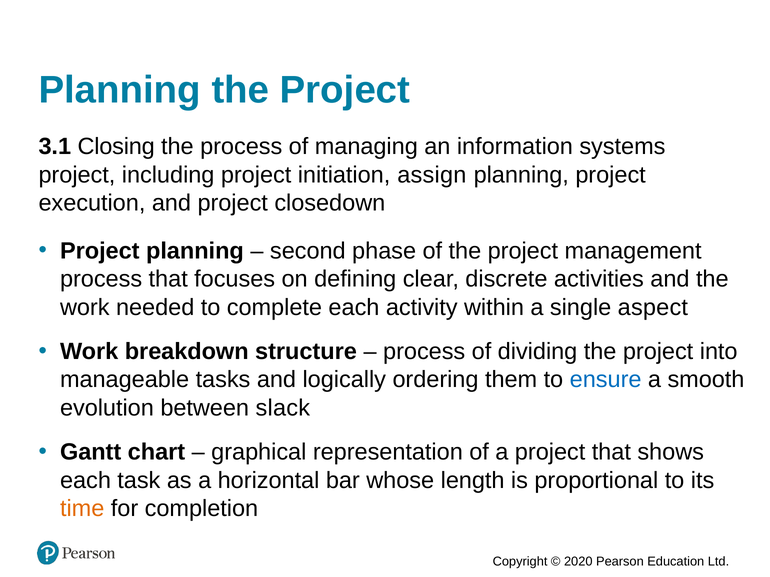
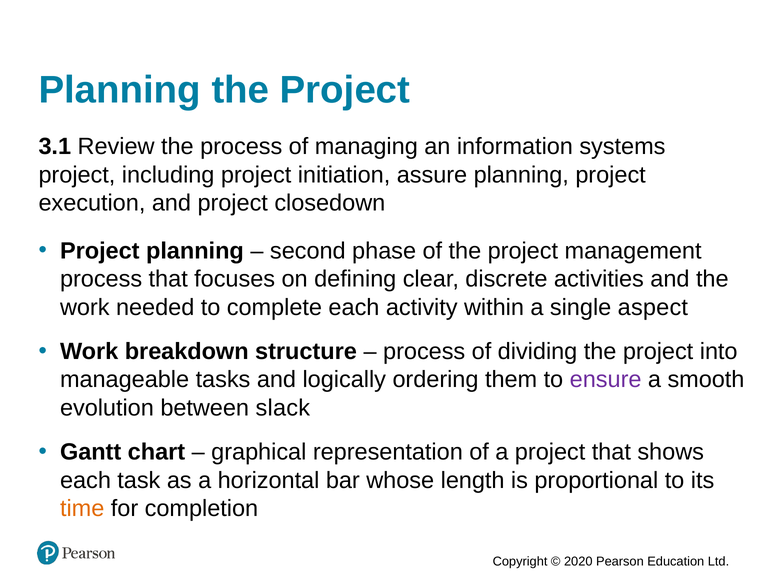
Closing: Closing -> Review
assign: assign -> assure
ensure colour: blue -> purple
